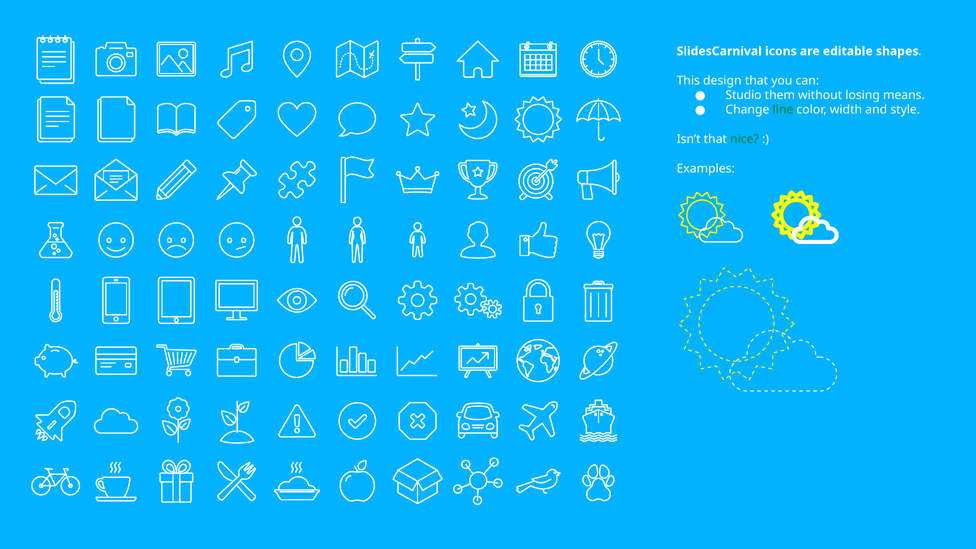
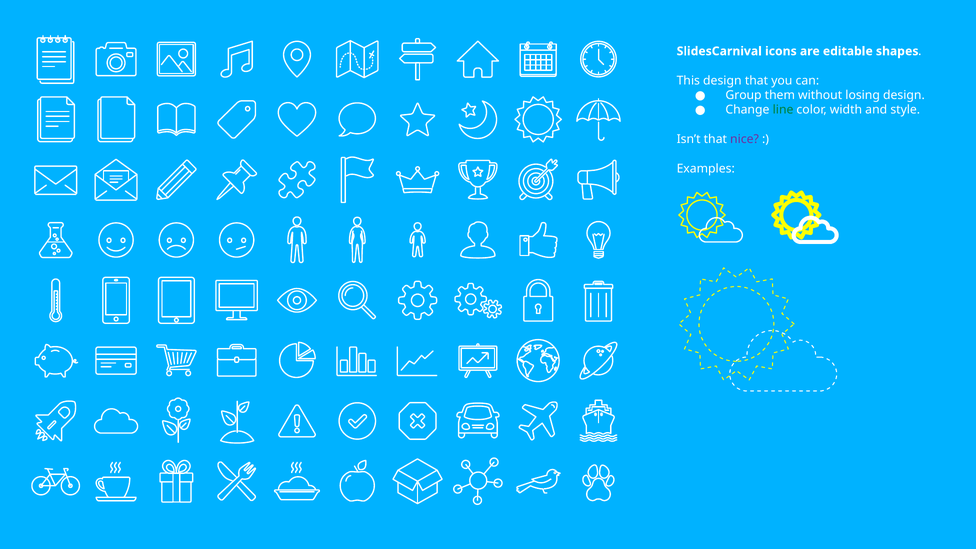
Studio: Studio -> Group
losing means: means -> design
nice colour: green -> purple
